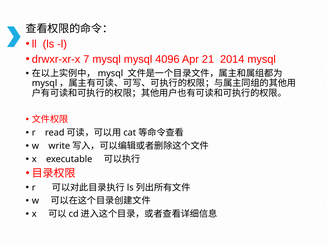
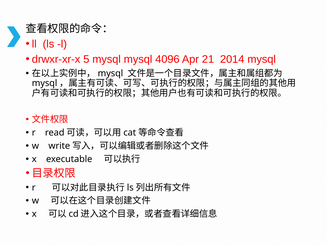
7: 7 -> 5
